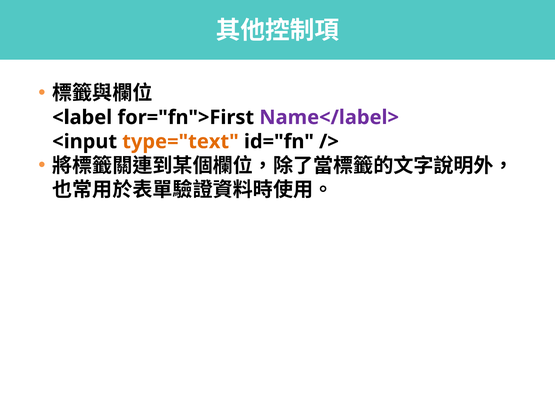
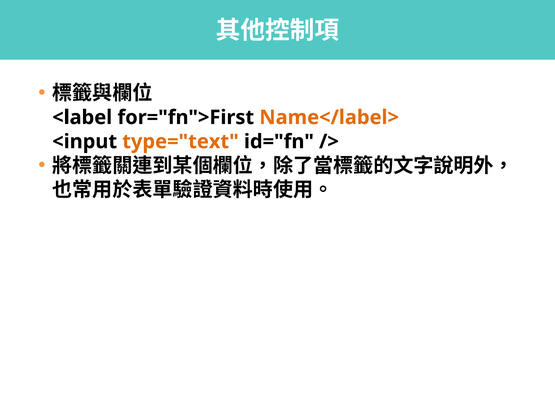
Name</label> colour: purple -> orange
